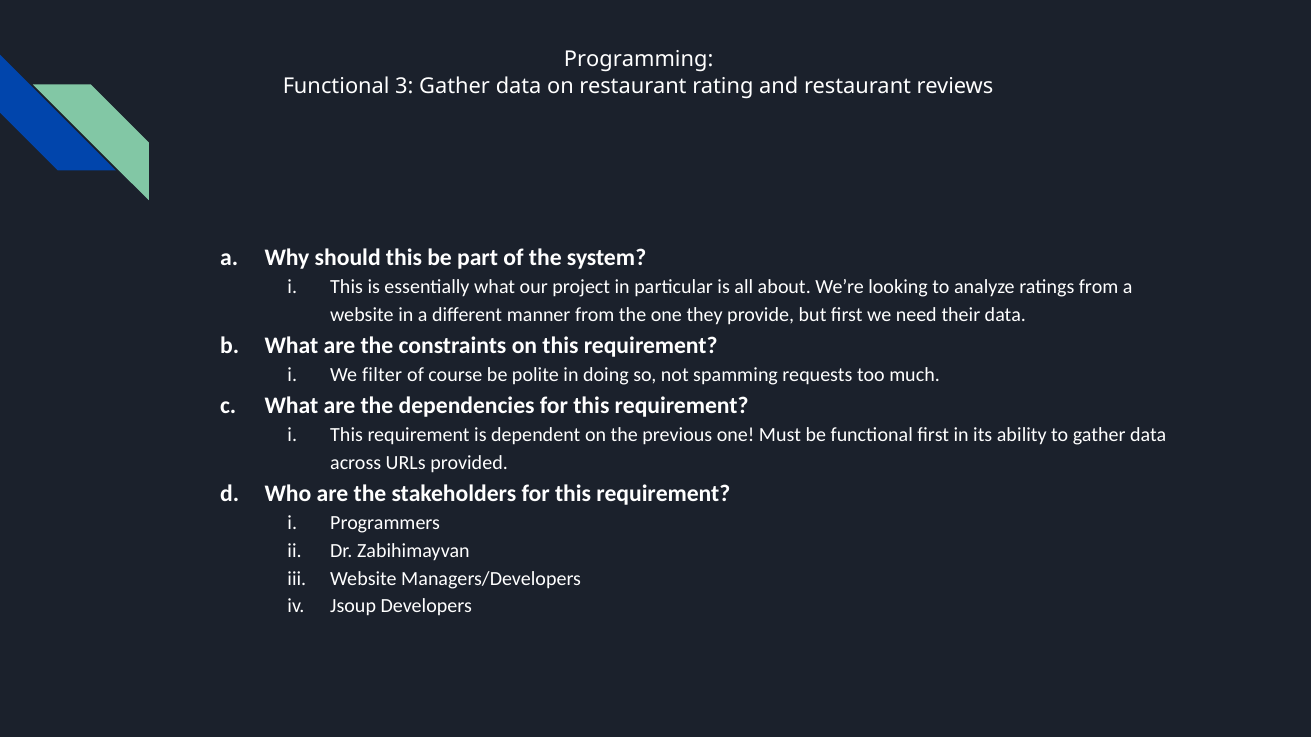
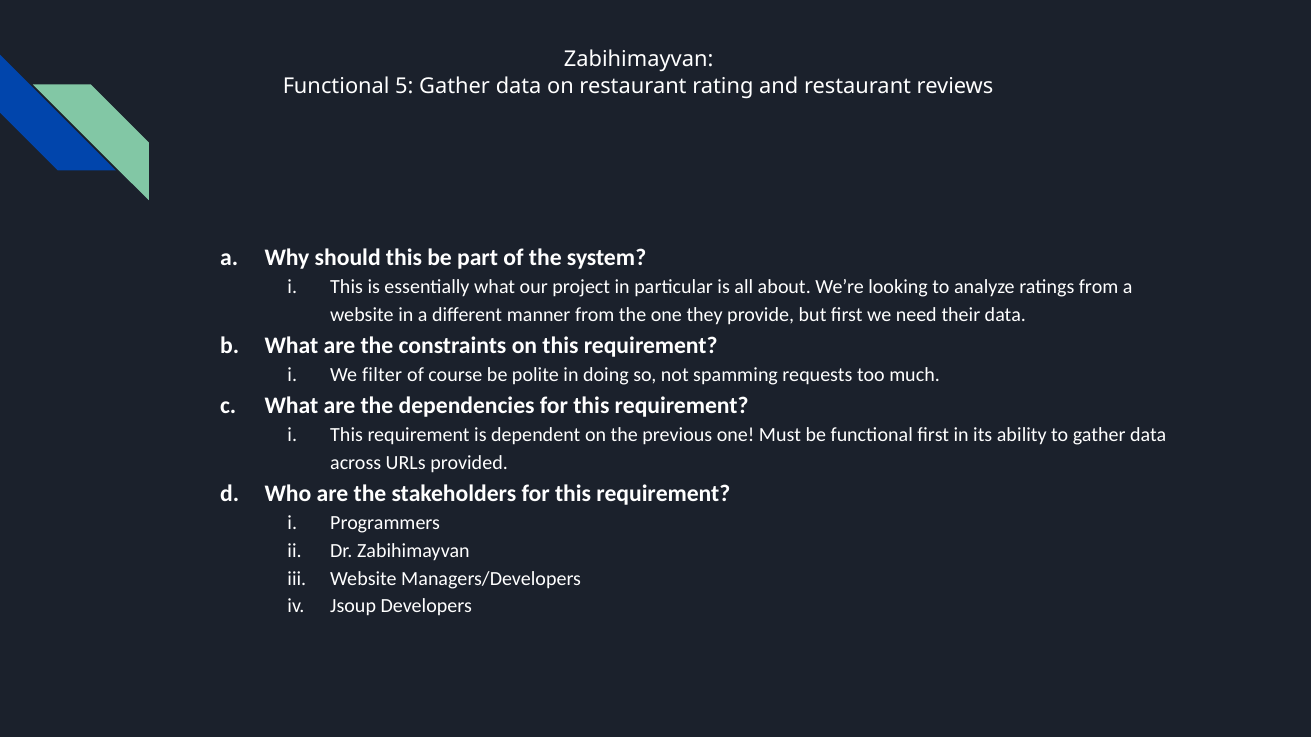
Programming at (639, 60): Programming -> Zabihimayvan
3: 3 -> 5
